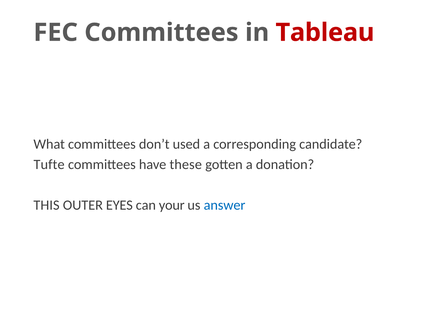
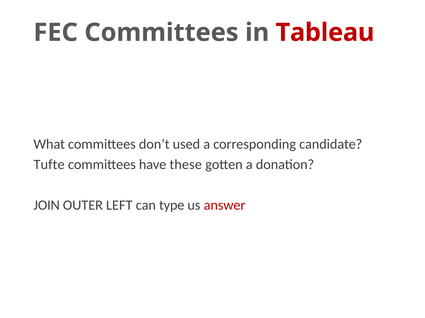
THIS: THIS -> JOIN
EYES: EYES -> LEFT
your: your -> type
answer colour: blue -> red
